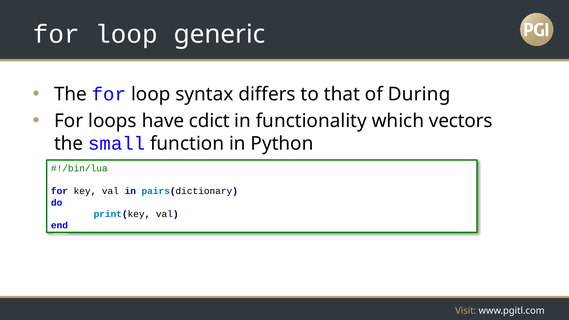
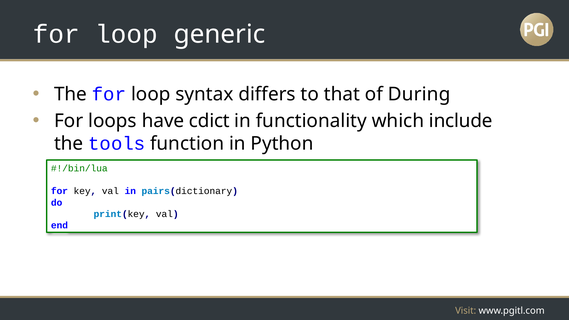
vectors: vectors -> include
small: small -> tools
